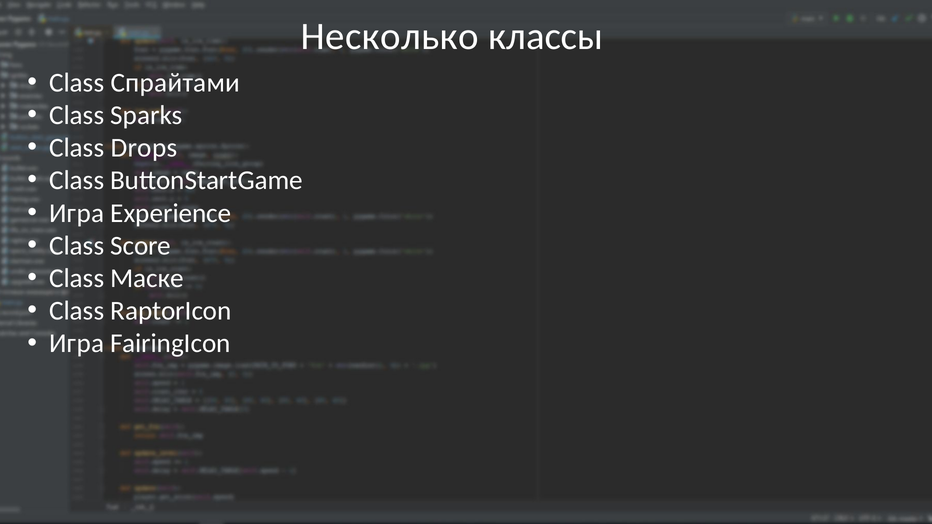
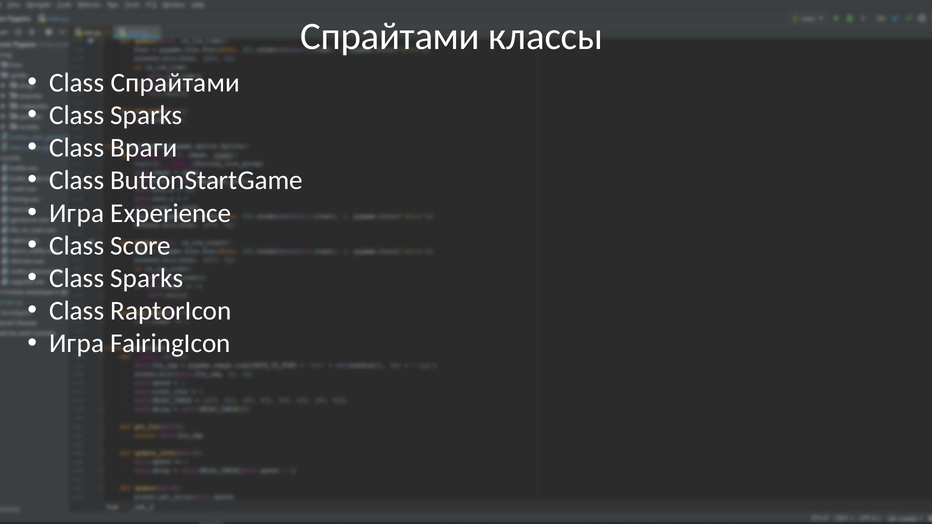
Несколько at (390, 36): Несколько -> Спрайтами
Drops: Drops -> Враги
Маске at (147, 278): Маске -> Sparks
